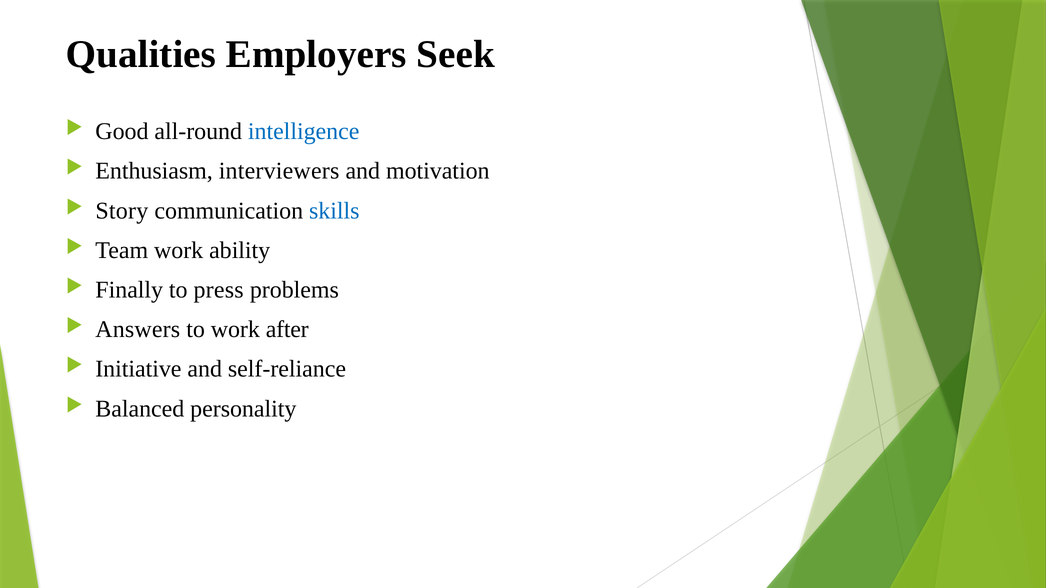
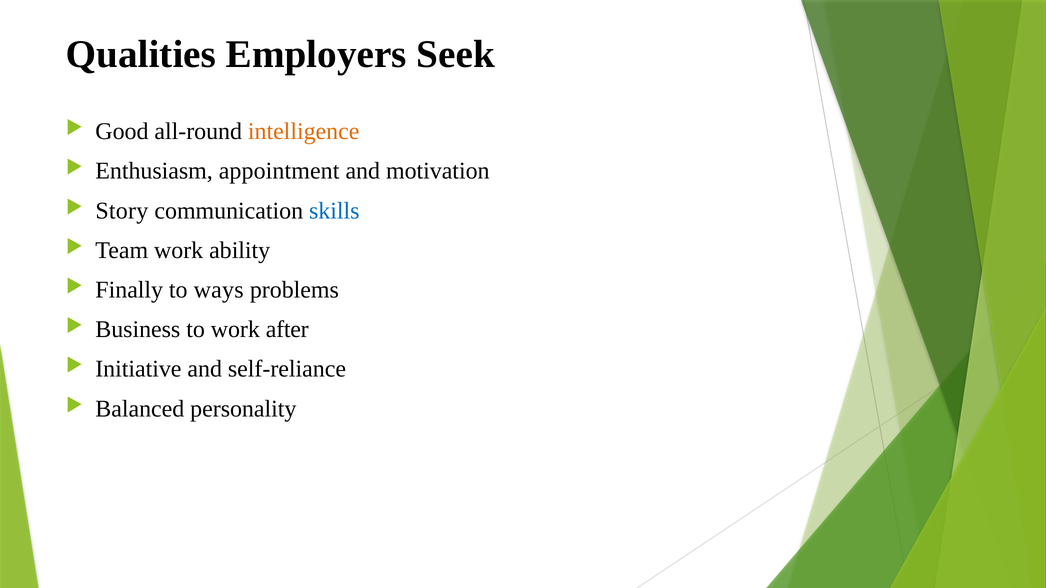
intelligence colour: blue -> orange
interviewers: interviewers -> appointment
press: press -> ways
Answers: Answers -> Business
